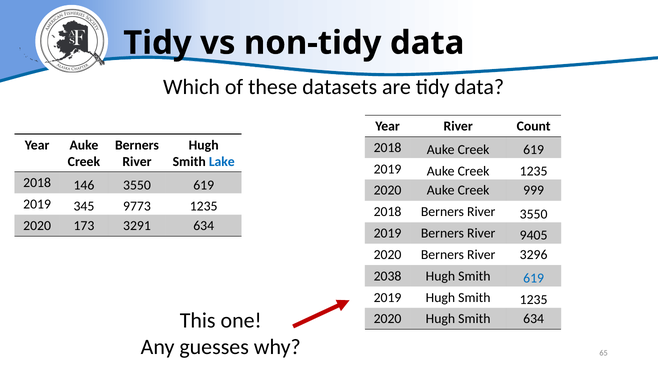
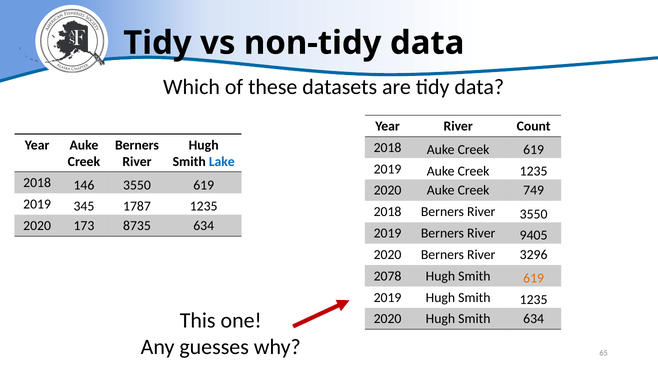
999: 999 -> 749
9773: 9773 -> 1787
3291: 3291 -> 8735
2038: 2038 -> 2078
619 at (534, 278) colour: blue -> orange
